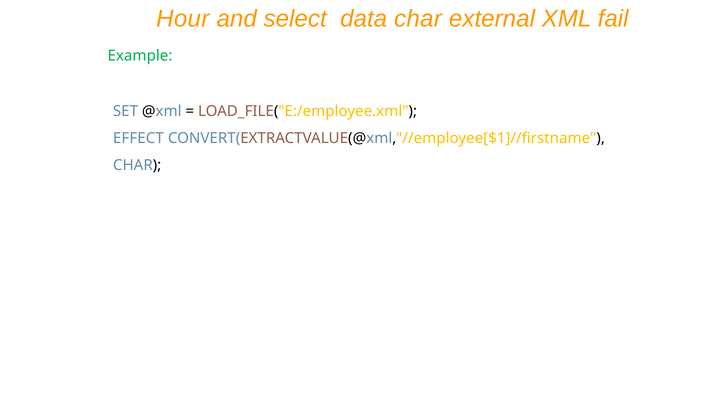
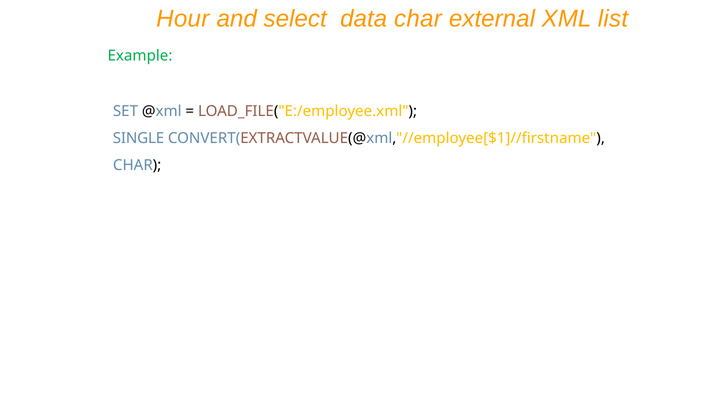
fail: fail -> list
EFFECT: EFFECT -> SINGLE
